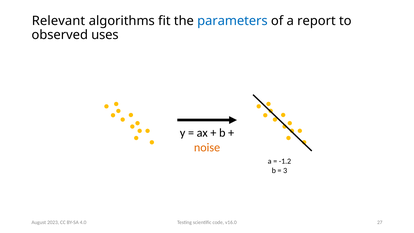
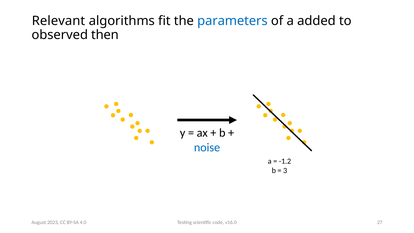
report: report -> added
uses: uses -> then
noise colour: orange -> blue
